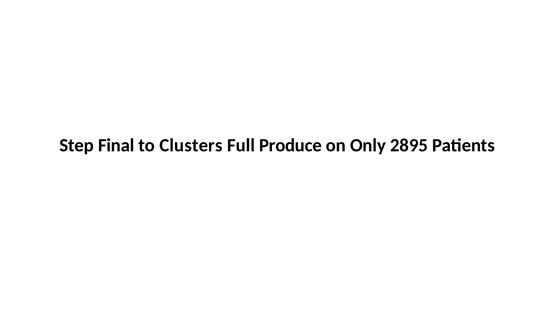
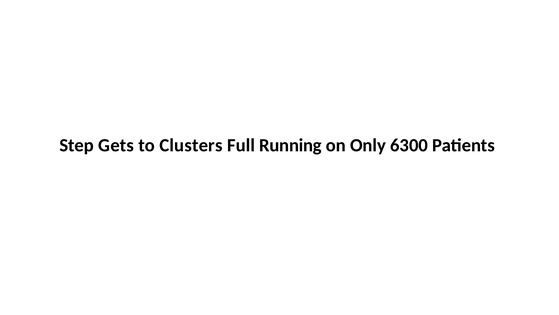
Final: Final -> Gets
Produce: Produce -> Running
2895: 2895 -> 6300
